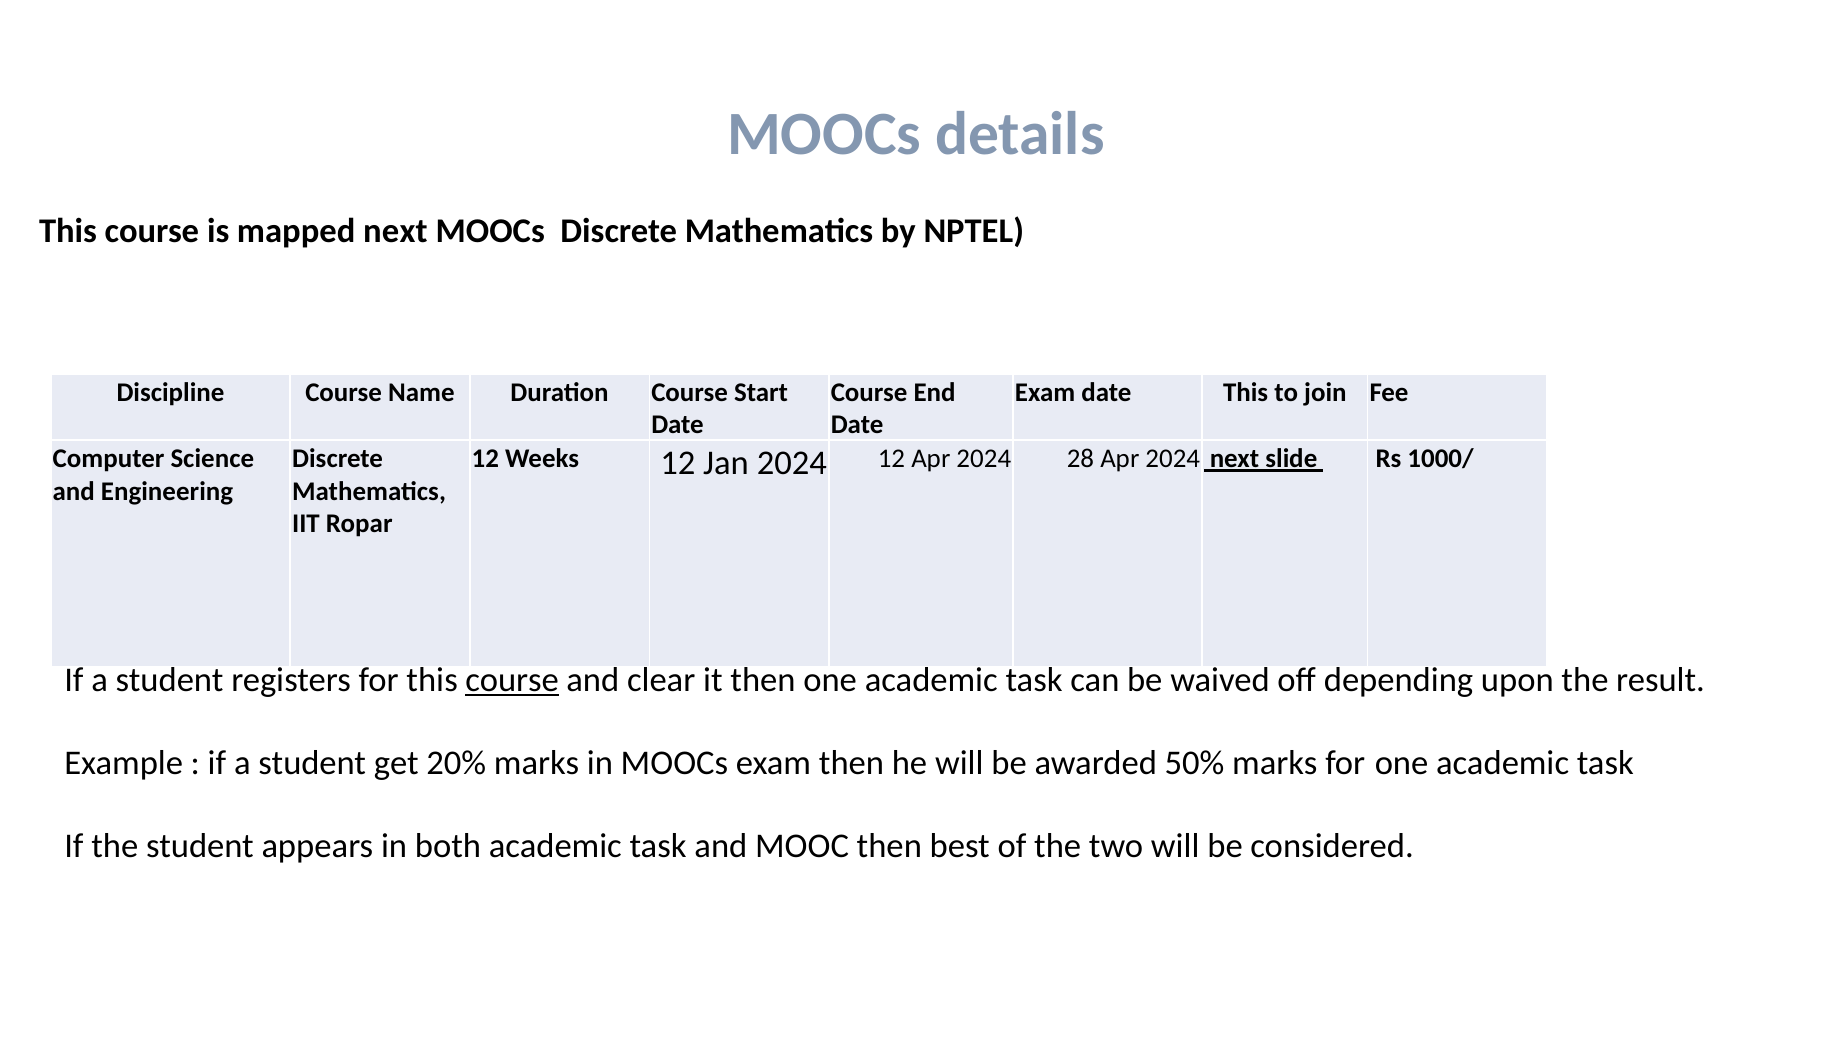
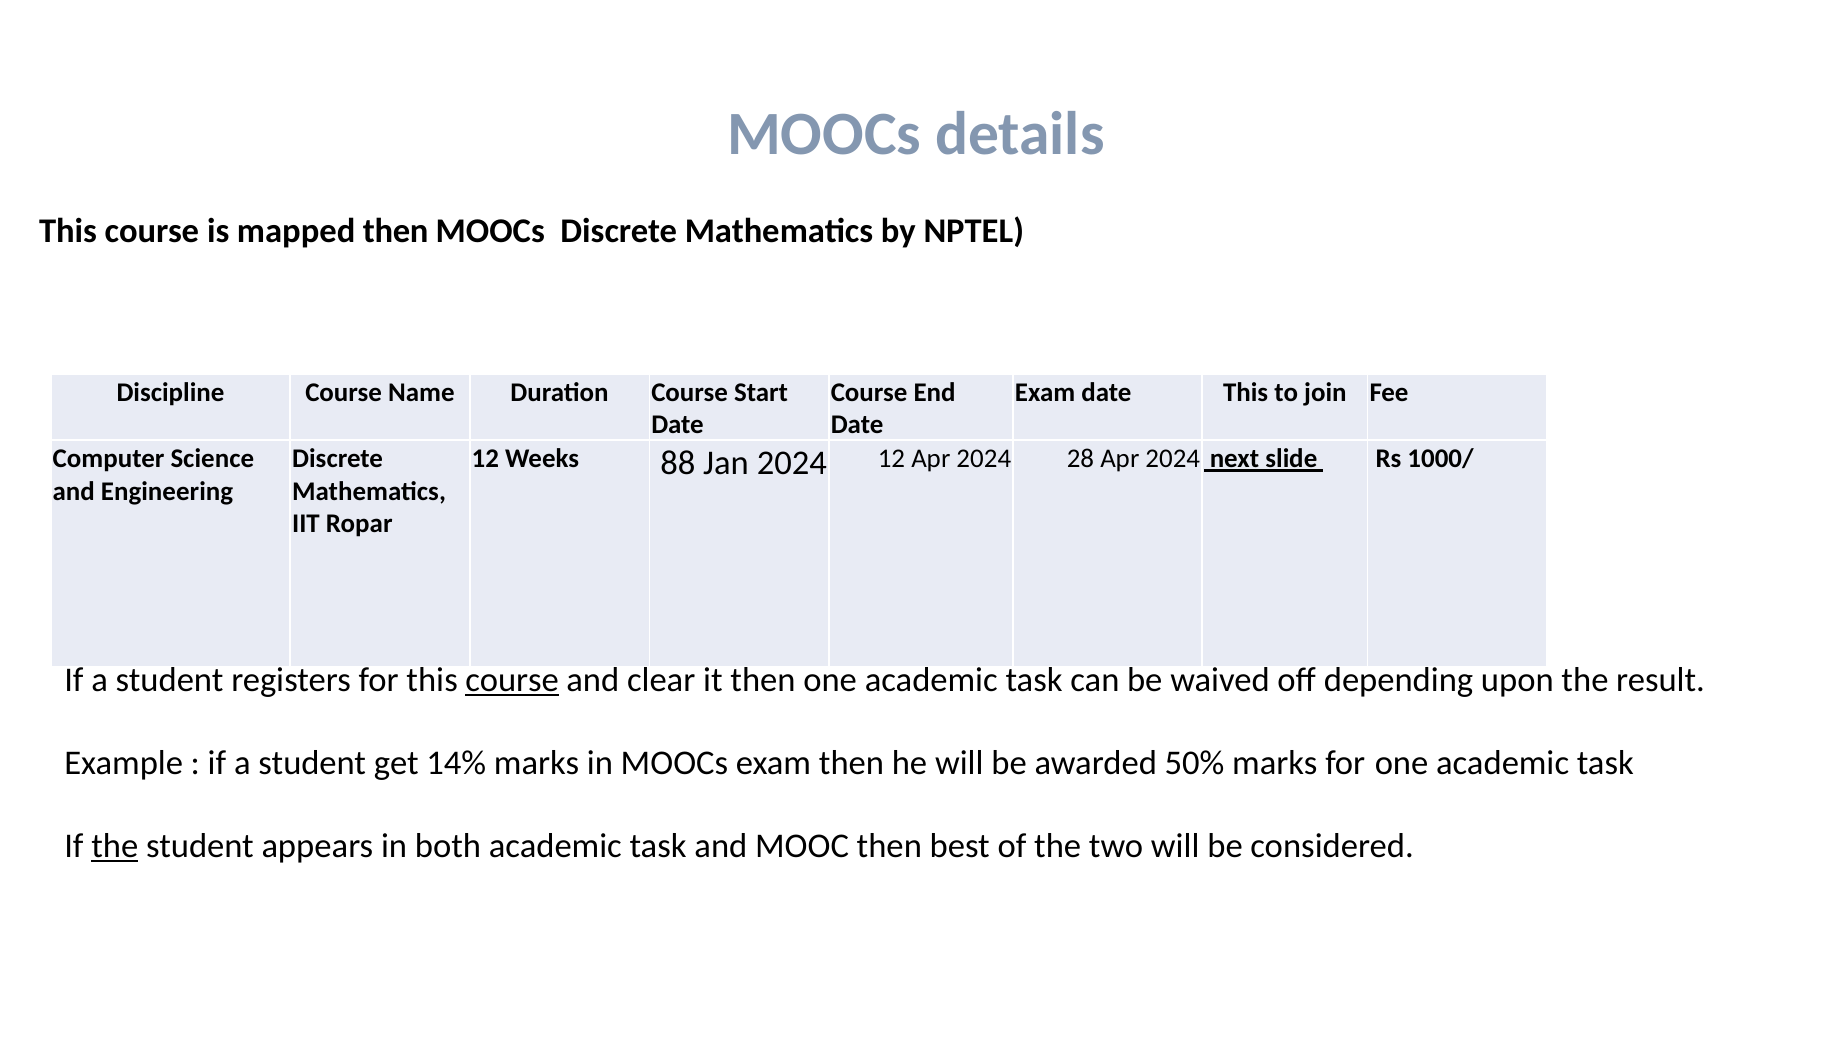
mapped next: next -> then
Weeks 12: 12 -> 88
20%: 20% -> 14%
the at (115, 846) underline: none -> present
